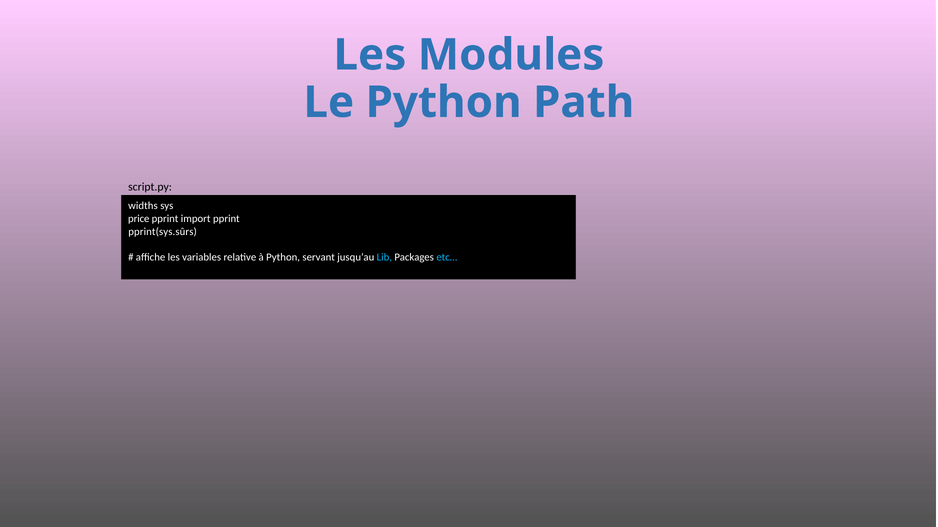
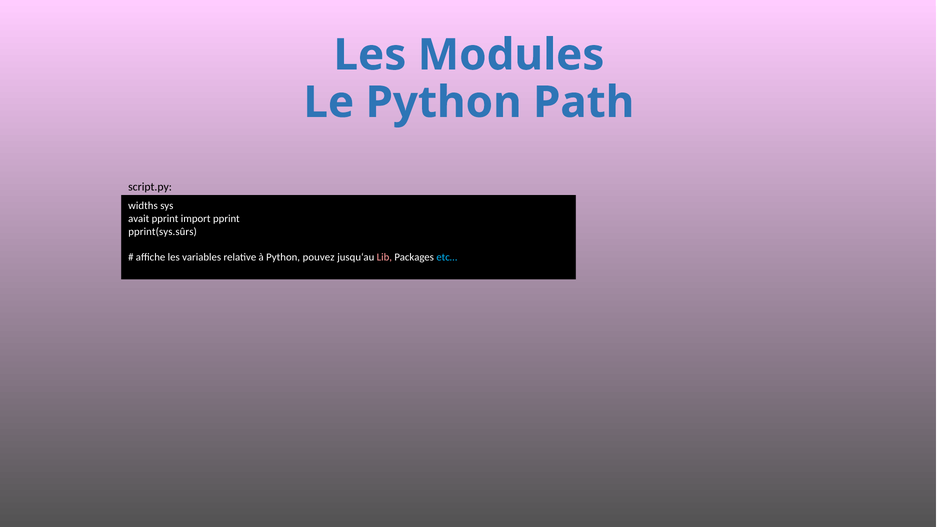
price: price -> avait
servant: servant -> pouvez
Lib colour: light blue -> pink
